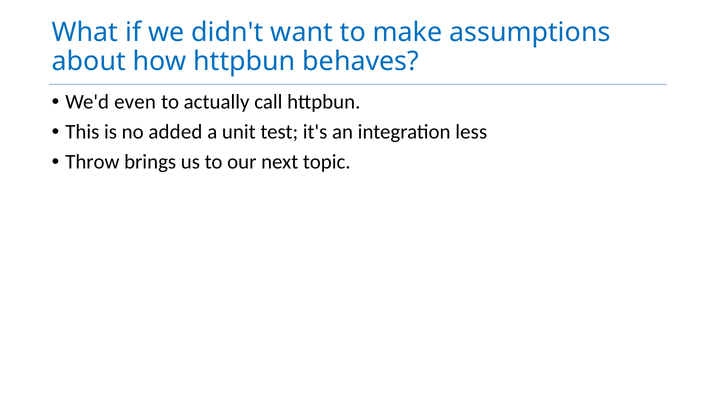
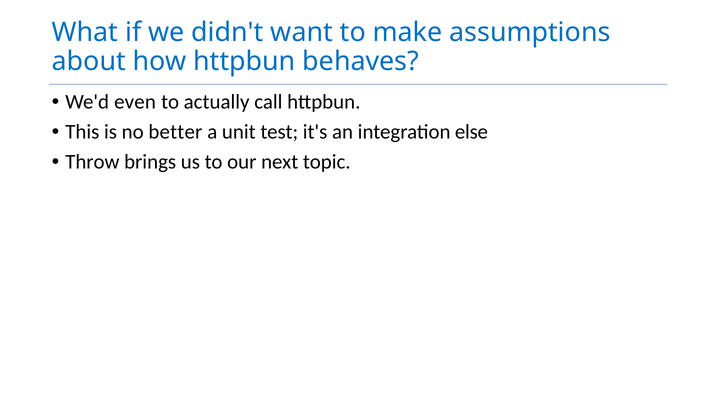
added: added -> better
less: less -> else
